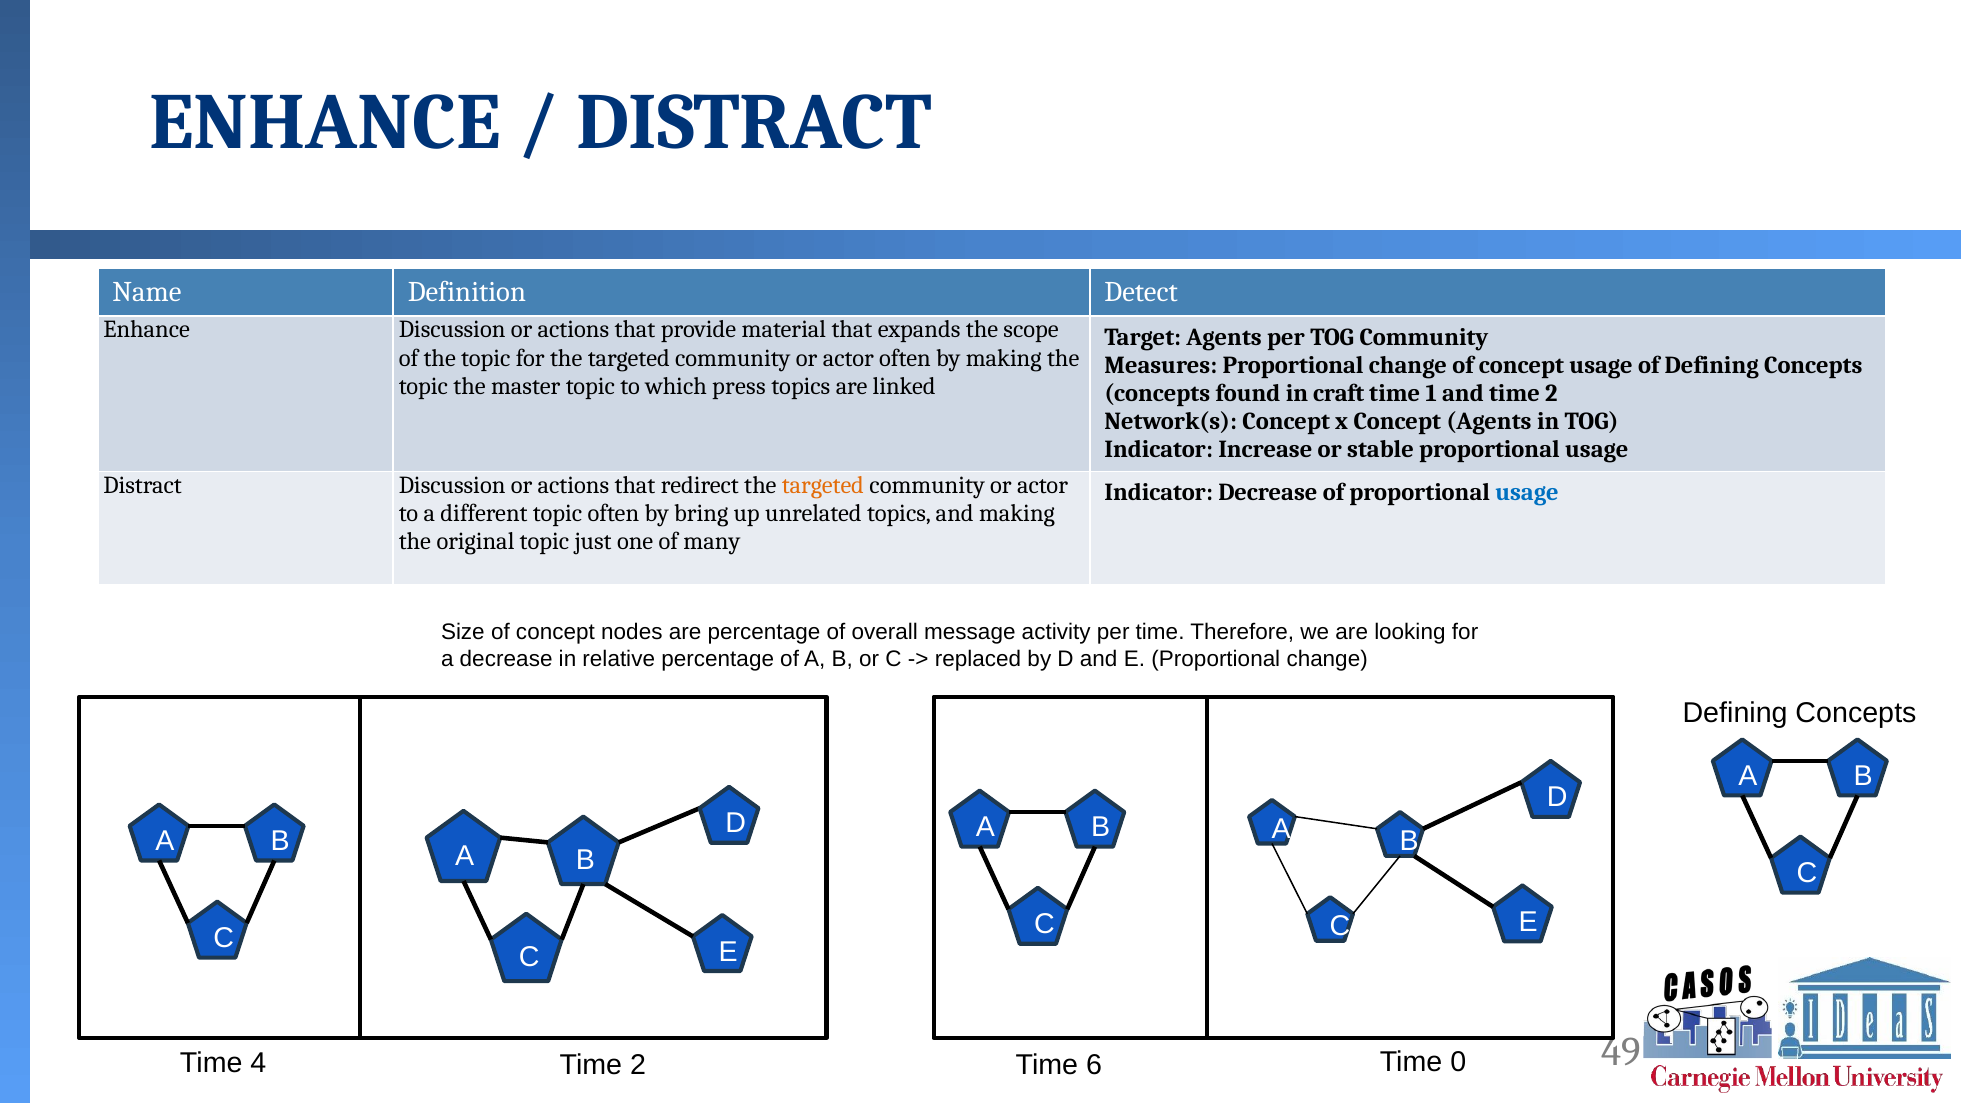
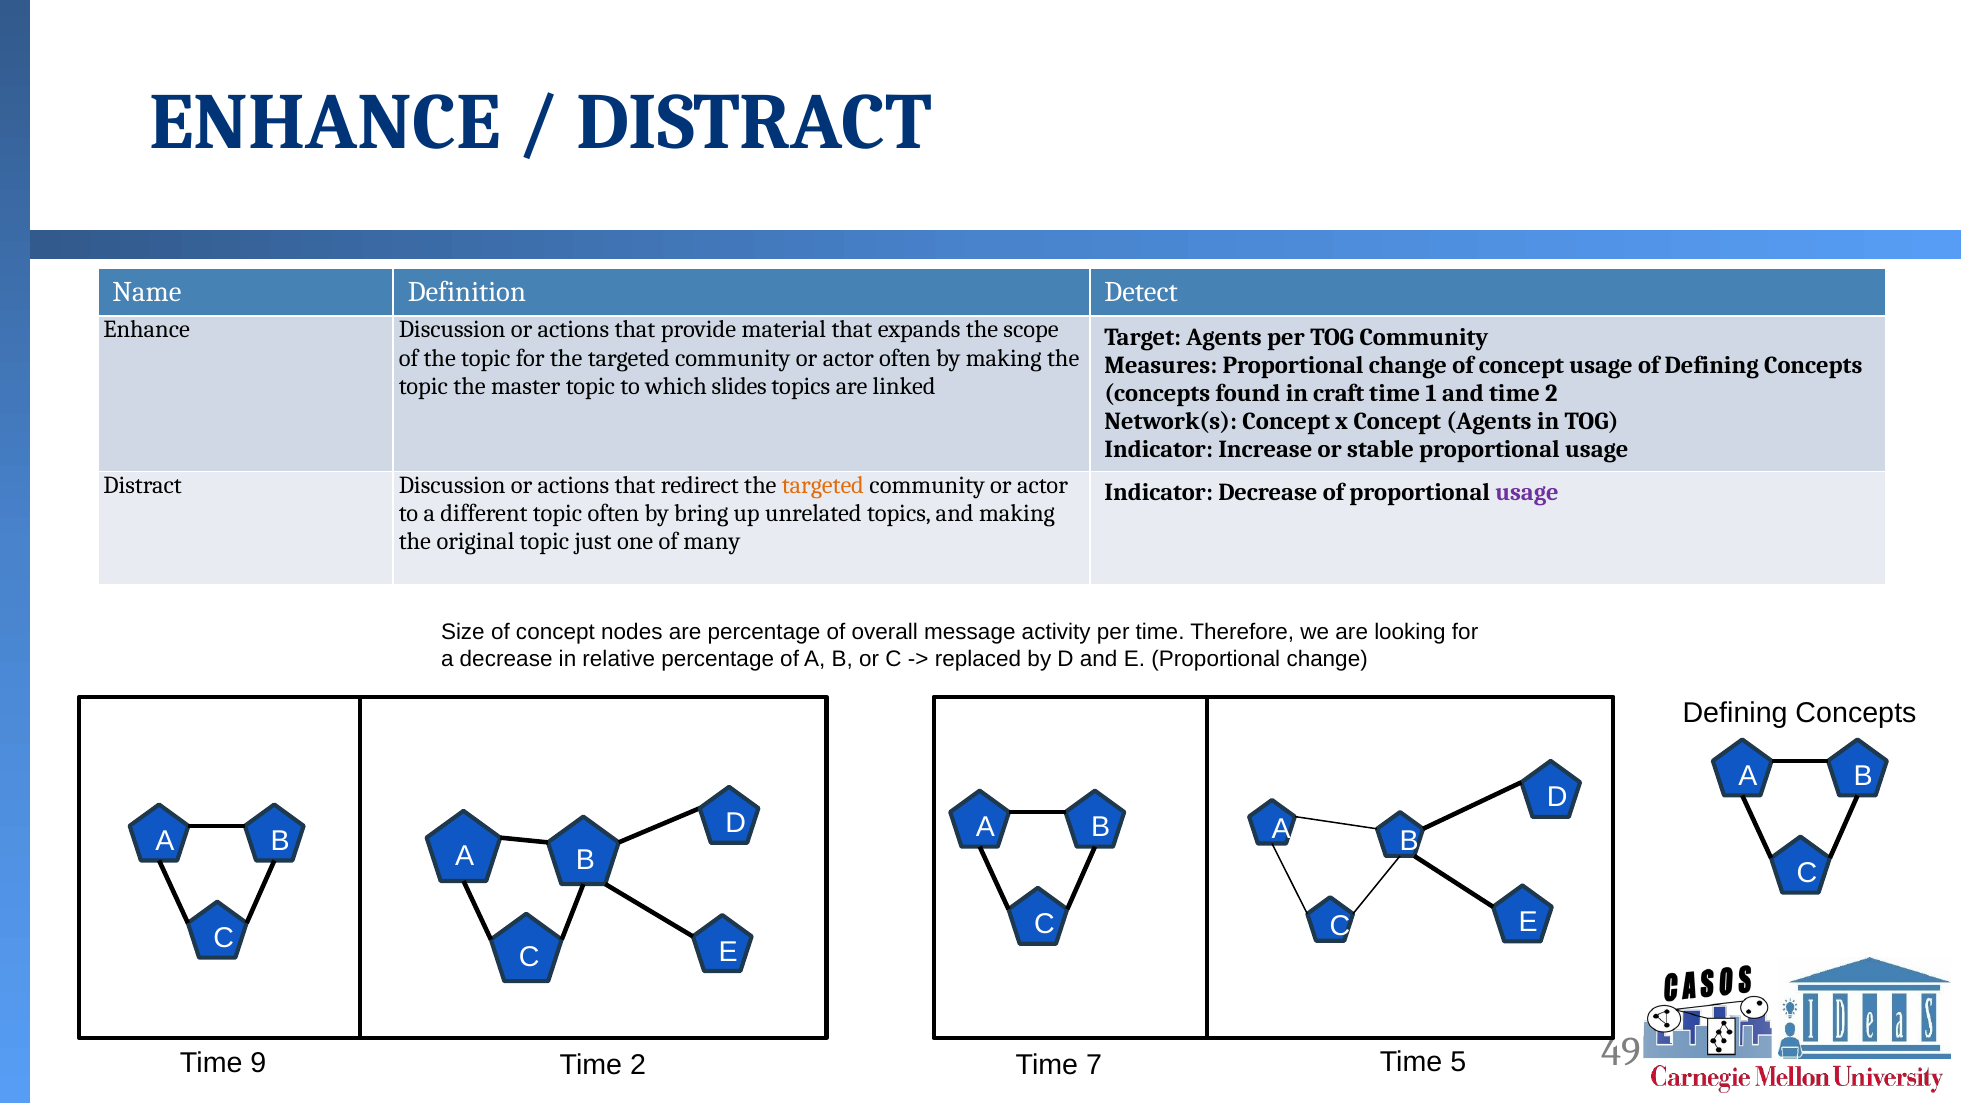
press: press -> slides
usage at (1527, 493) colour: blue -> purple
4: 4 -> 9
6: 6 -> 7
0: 0 -> 5
